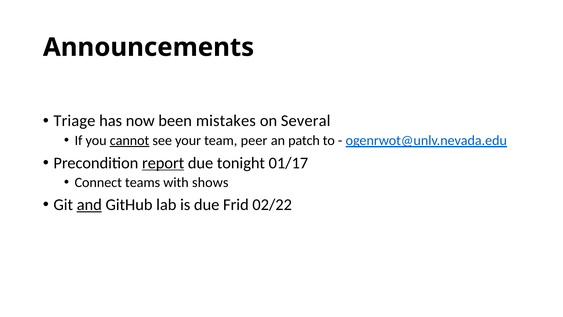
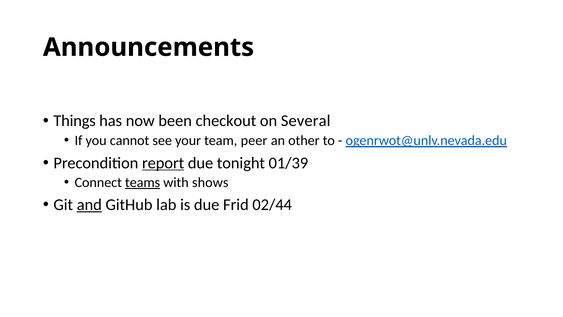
Triage: Triage -> Things
mistakes: mistakes -> checkout
cannot underline: present -> none
patch: patch -> other
01/17: 01/17 -> 01/39
teams underline: none -> present
02/22: 02/22 -> 02/44
